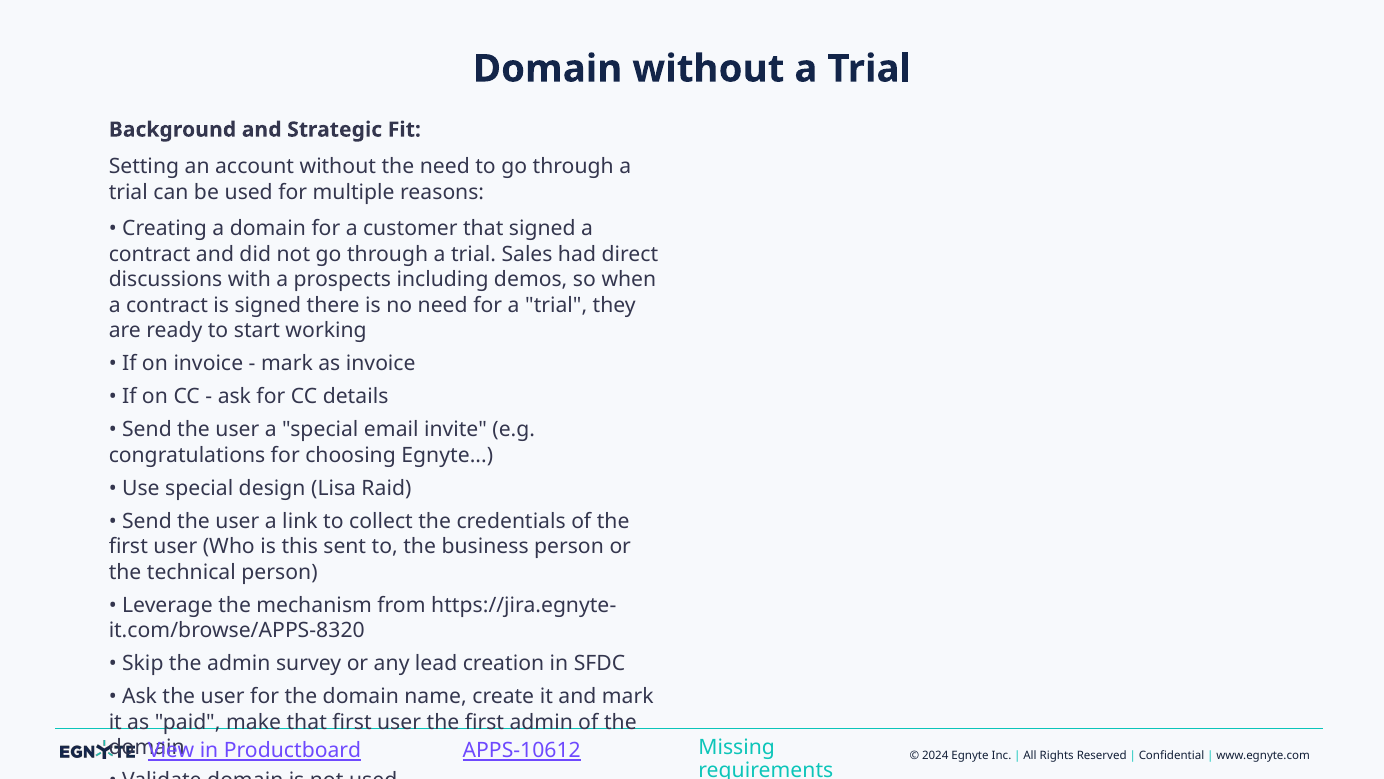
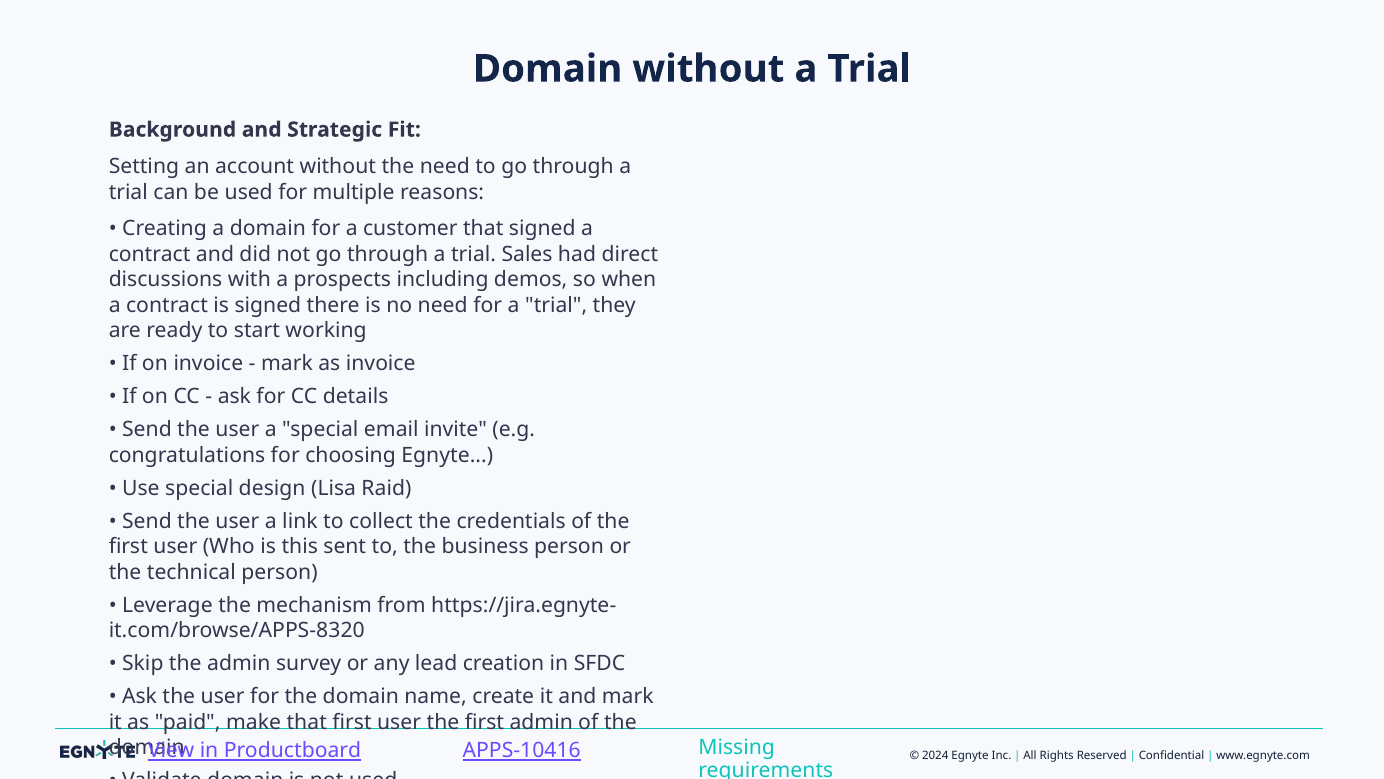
APPS-10612: APPS-10612 -> APPS-10416
